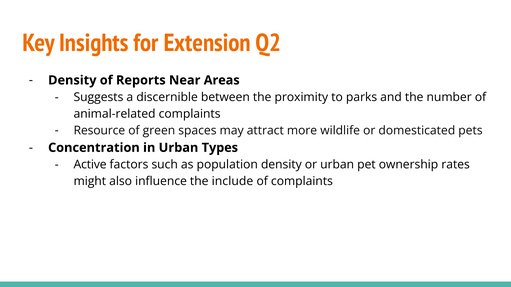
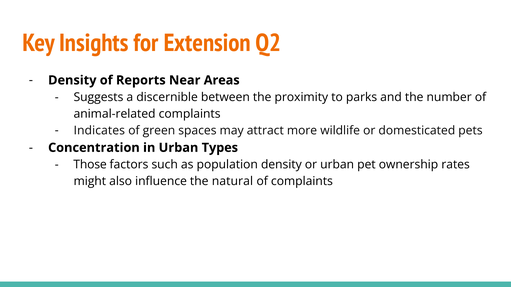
Resource: Resource -> Indicates
Active: Active -> Those
include: include -> natural
